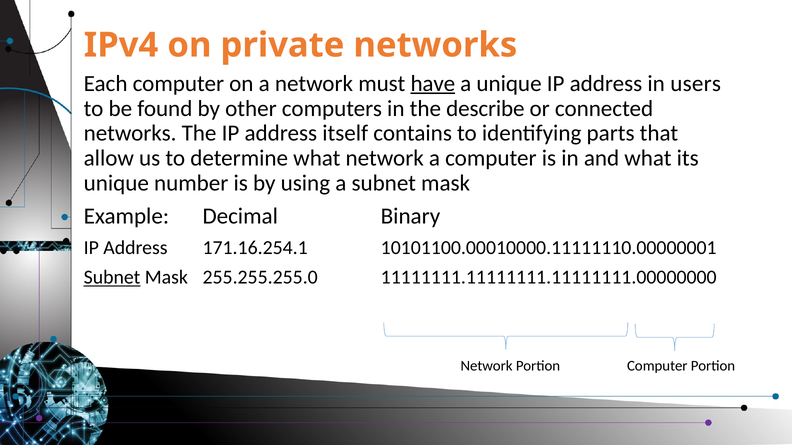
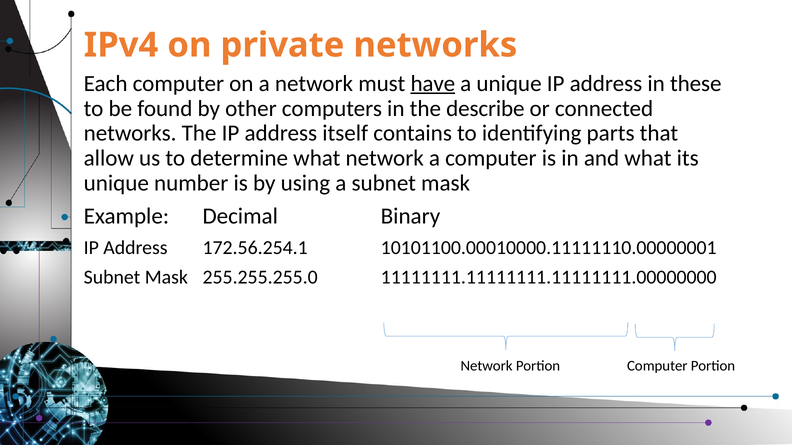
users: users -> these
171.16.254.1: 171.16.254.1 -> 172.56.254.1
Subnet at (112, 278) underline: present -> none
